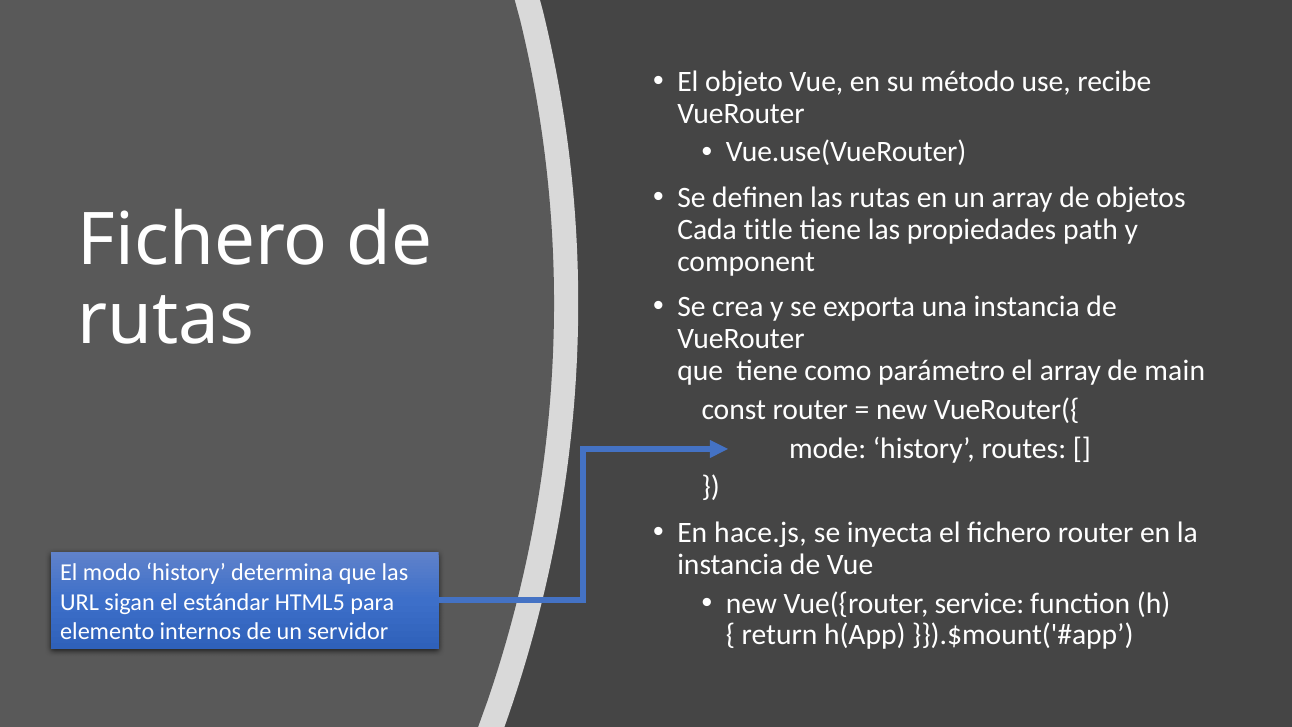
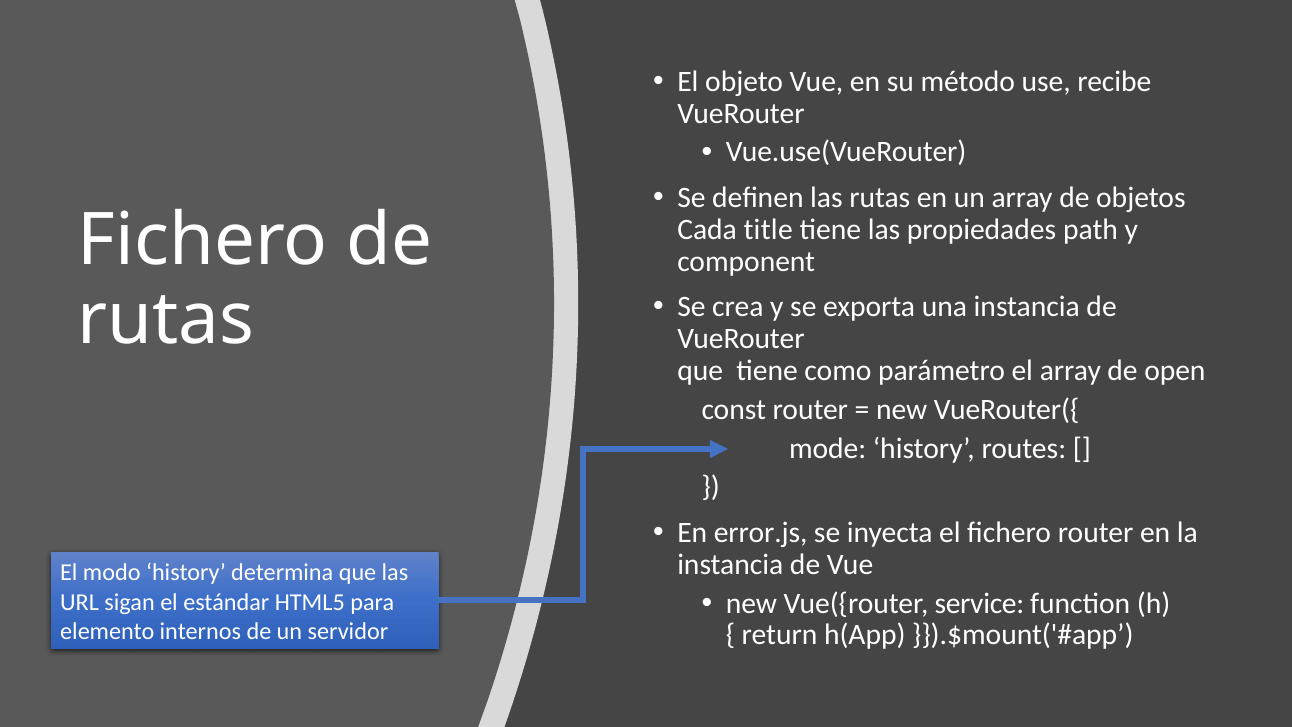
main: main -> open
hace.js: hace.js -> error.js
